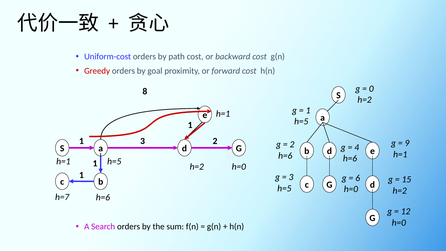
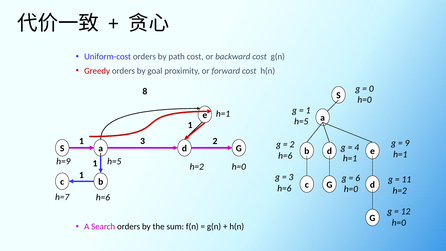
h=2 at (365, 100): h=2 -> h=0
h=6 at (350, 158): h=6 -> h=1
h=1 at (63, 161): h=1 -> h=9
15: 15 -> 11
h=5 at (284, 188): h=5 -> h=6
